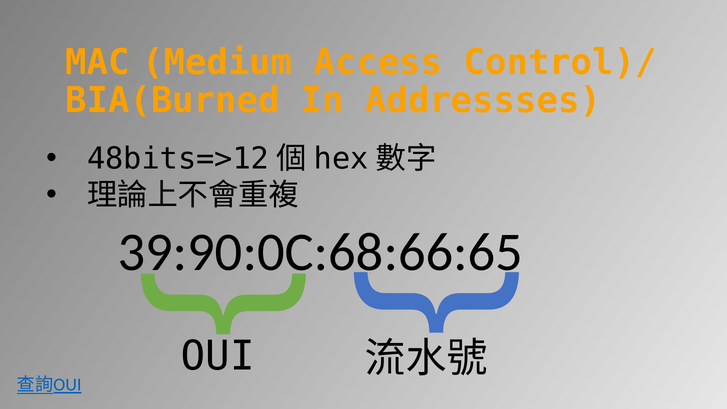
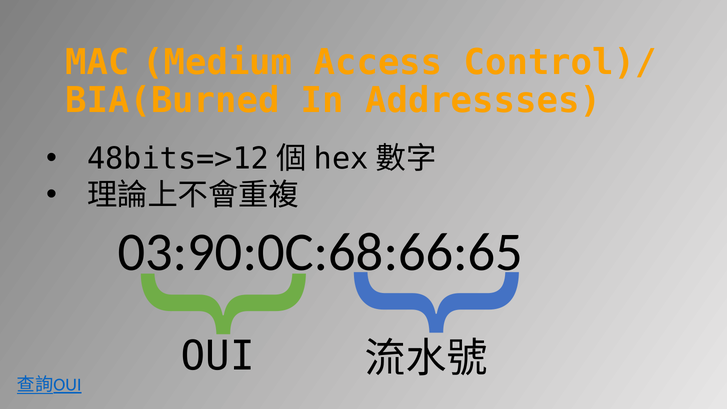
39:90:0C:68:66:65: 39:90:0C:68:66:65 -> 03:90:0C:68:66:65
